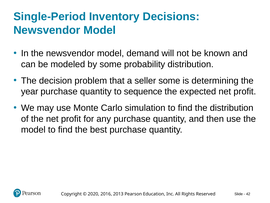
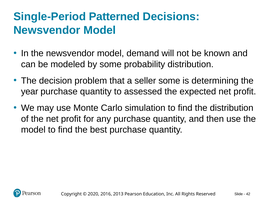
Inventory: Inventory -> Patterned
sequence: sequence -> assessed
